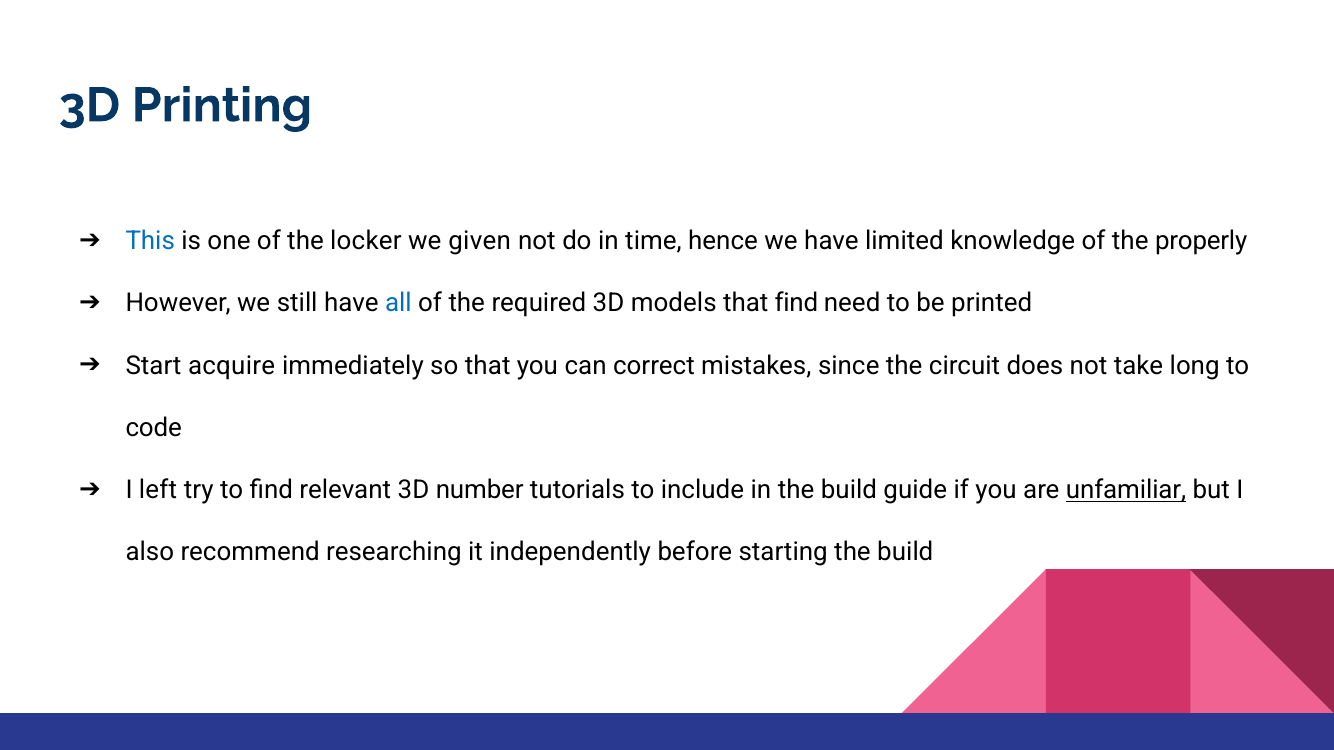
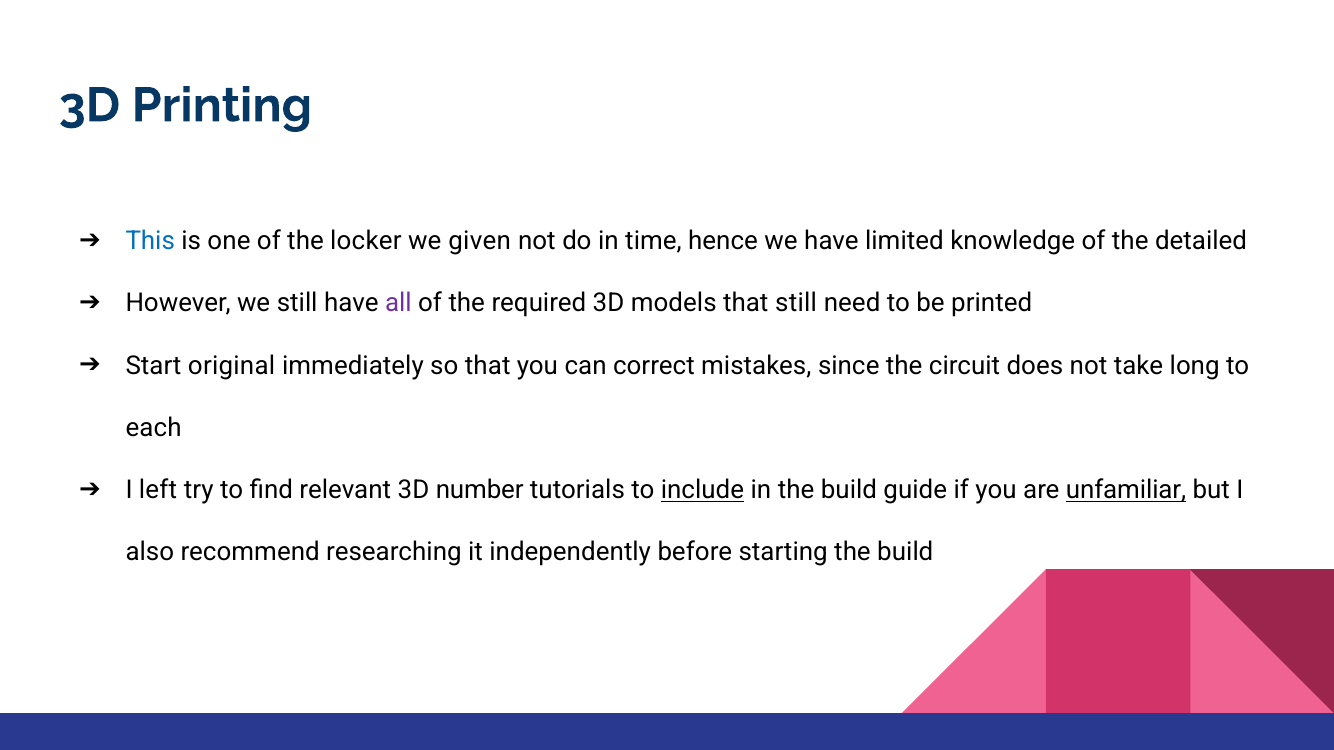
properly: properly -> detailed
all colour: blue -> purple
that find: find -> still
acquire: acquire -> original
code: code -> each
include underline: none -> present
